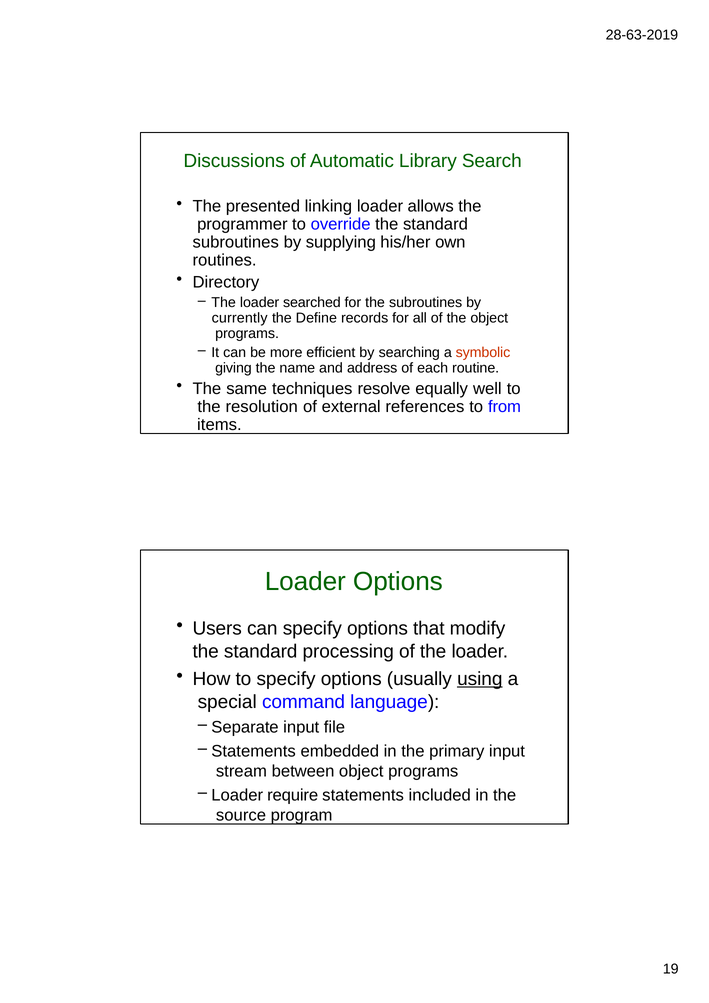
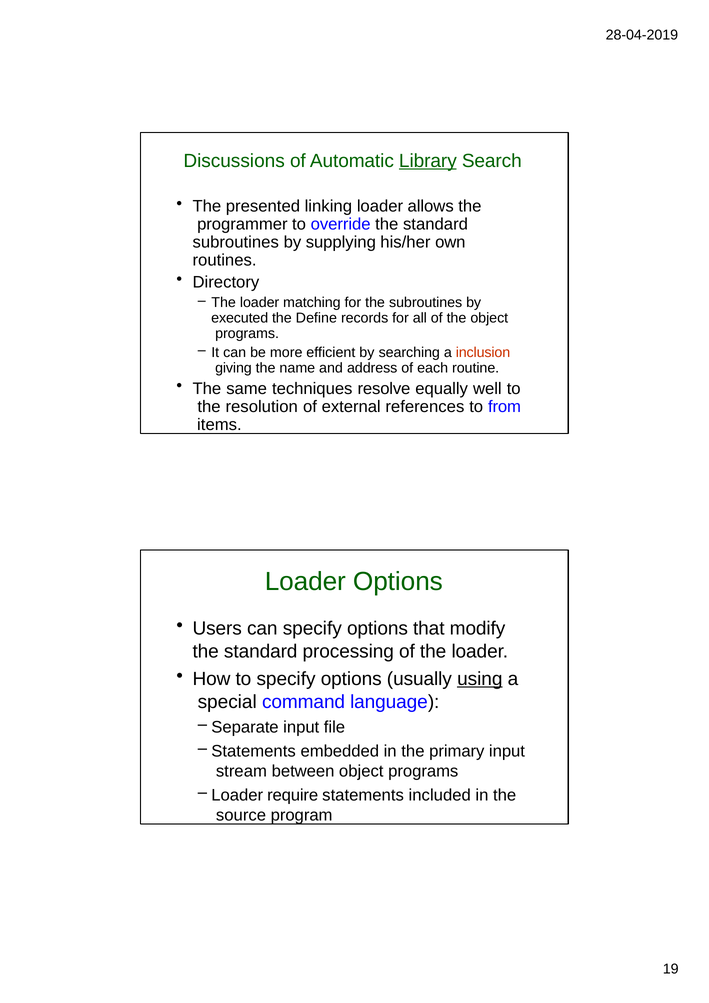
28-63-2019: 28-63-2019 -> 28-04-2019
Library underline: none -> present
searched: searched -> matching
currently: currently -> executed
symbolic: symbolic -> inclusion
